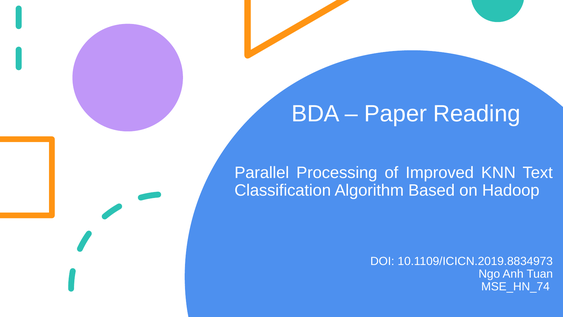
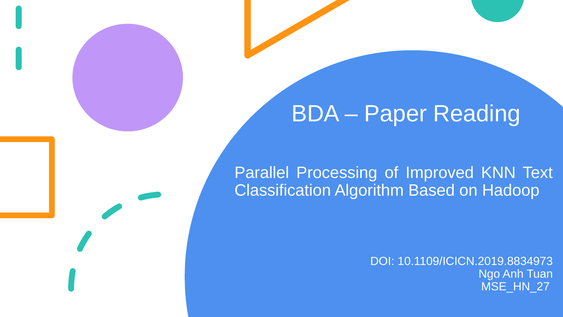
MSE_HN_74: MSE_HN_74 -> MSE_HN_27
